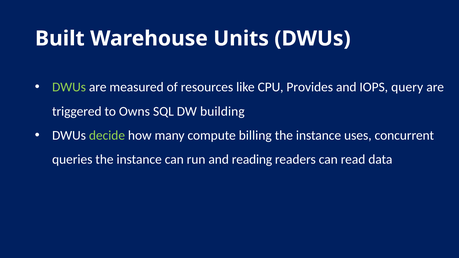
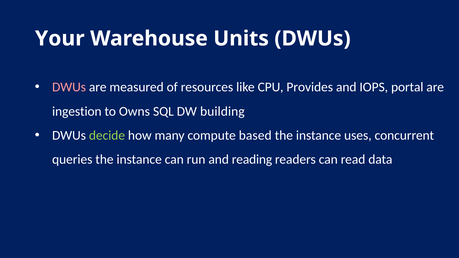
Built: Built -> Your
DWUs at (69, 87) colour: light green -> pink
query: query -> portal
triggered: triggered -> ingestion
billing: billing -> based
